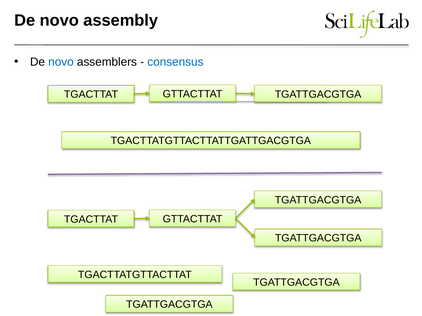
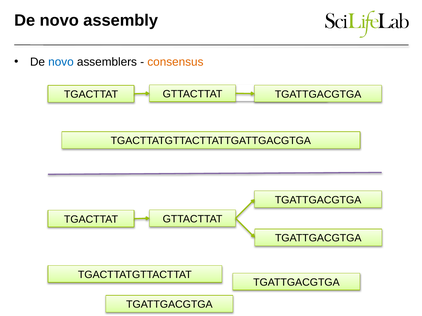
consensus colour: blue -> orange
